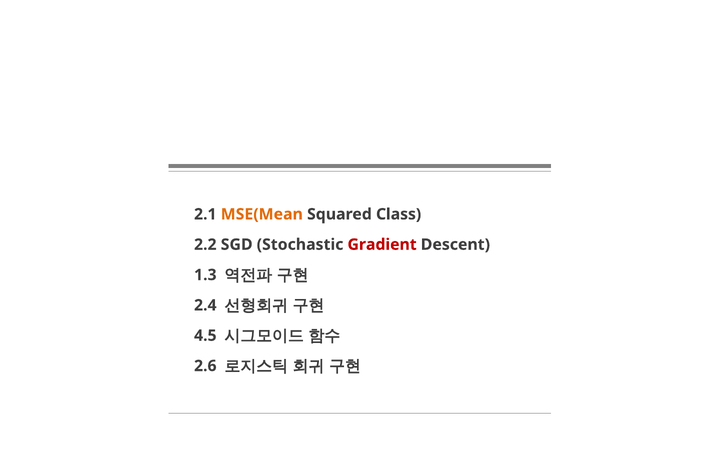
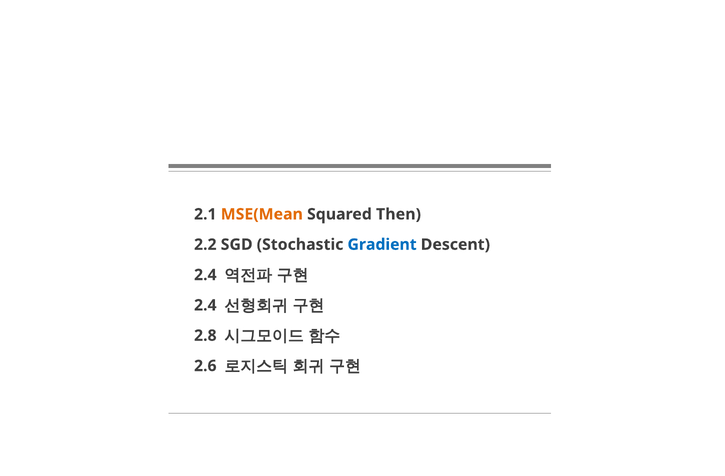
Class: Class -> Then
Gradient colour: red -> blue
1.3 at (205, 275): 1.3 -> 2.4
4.5: 4.5 -> 2.8
